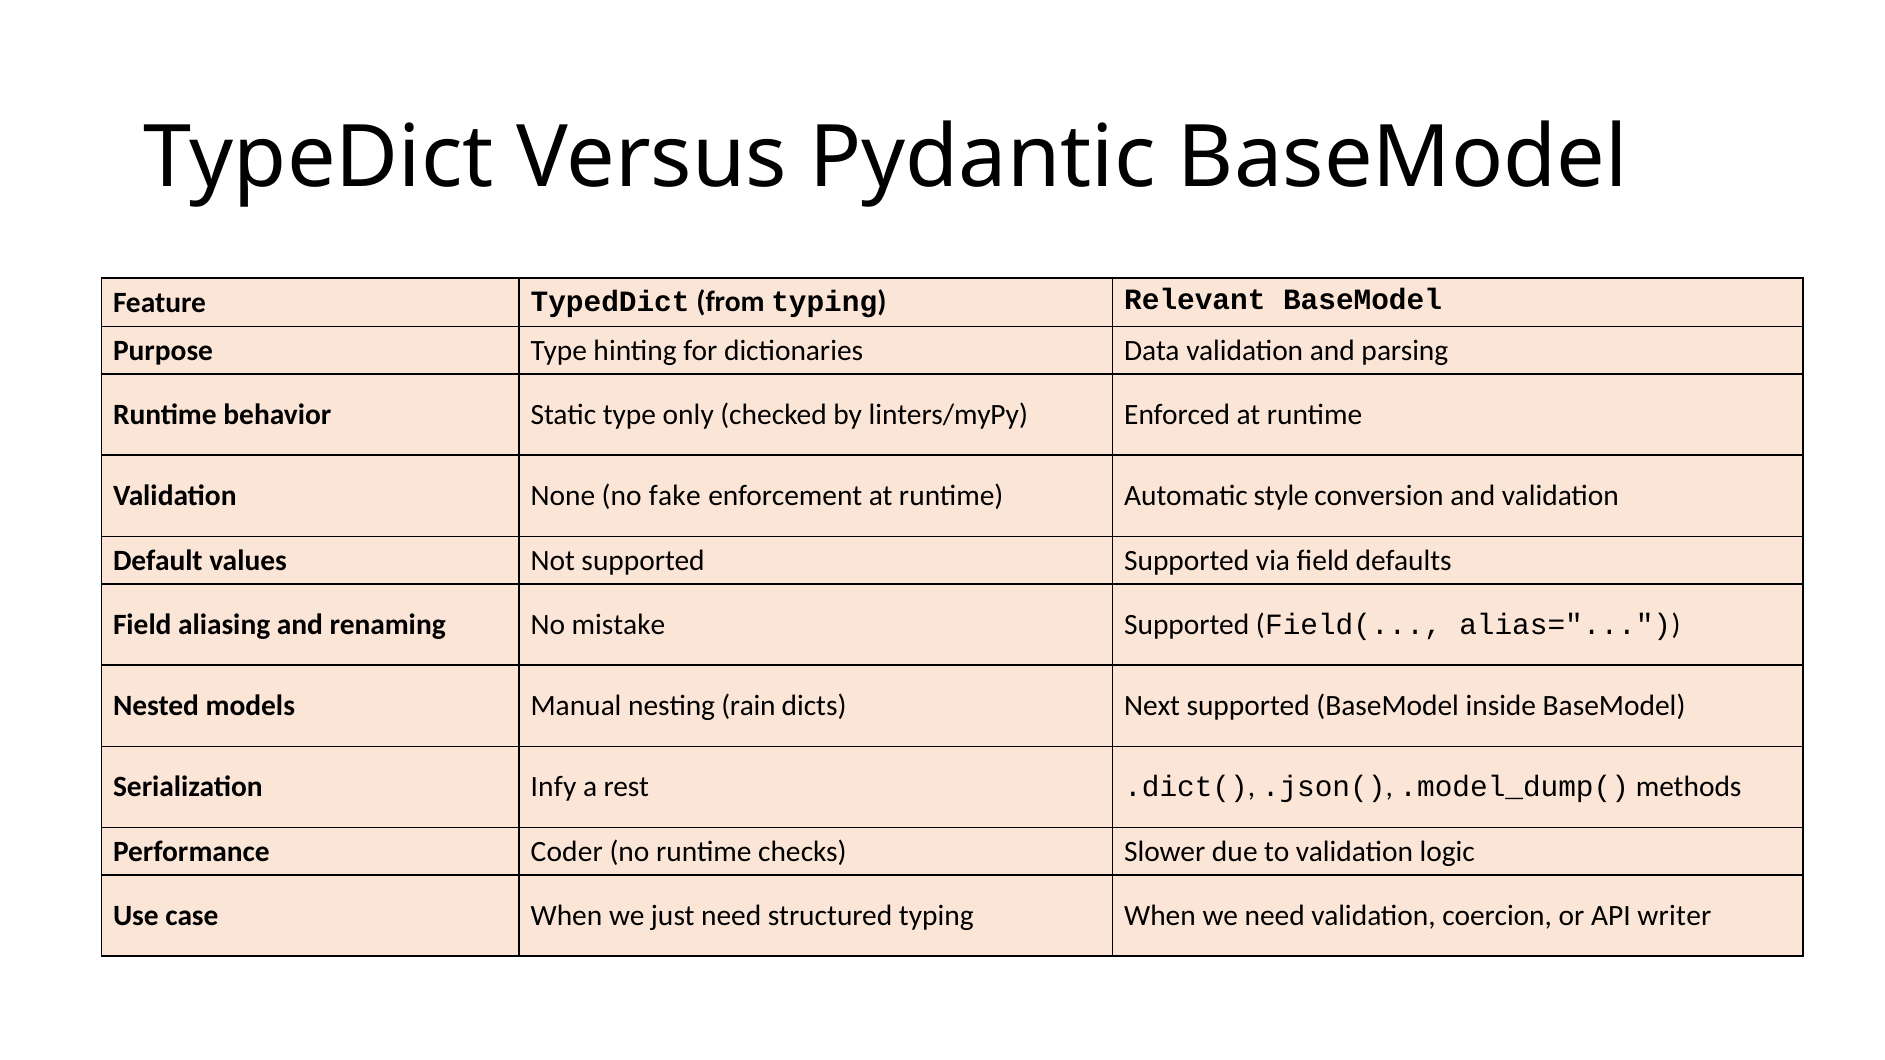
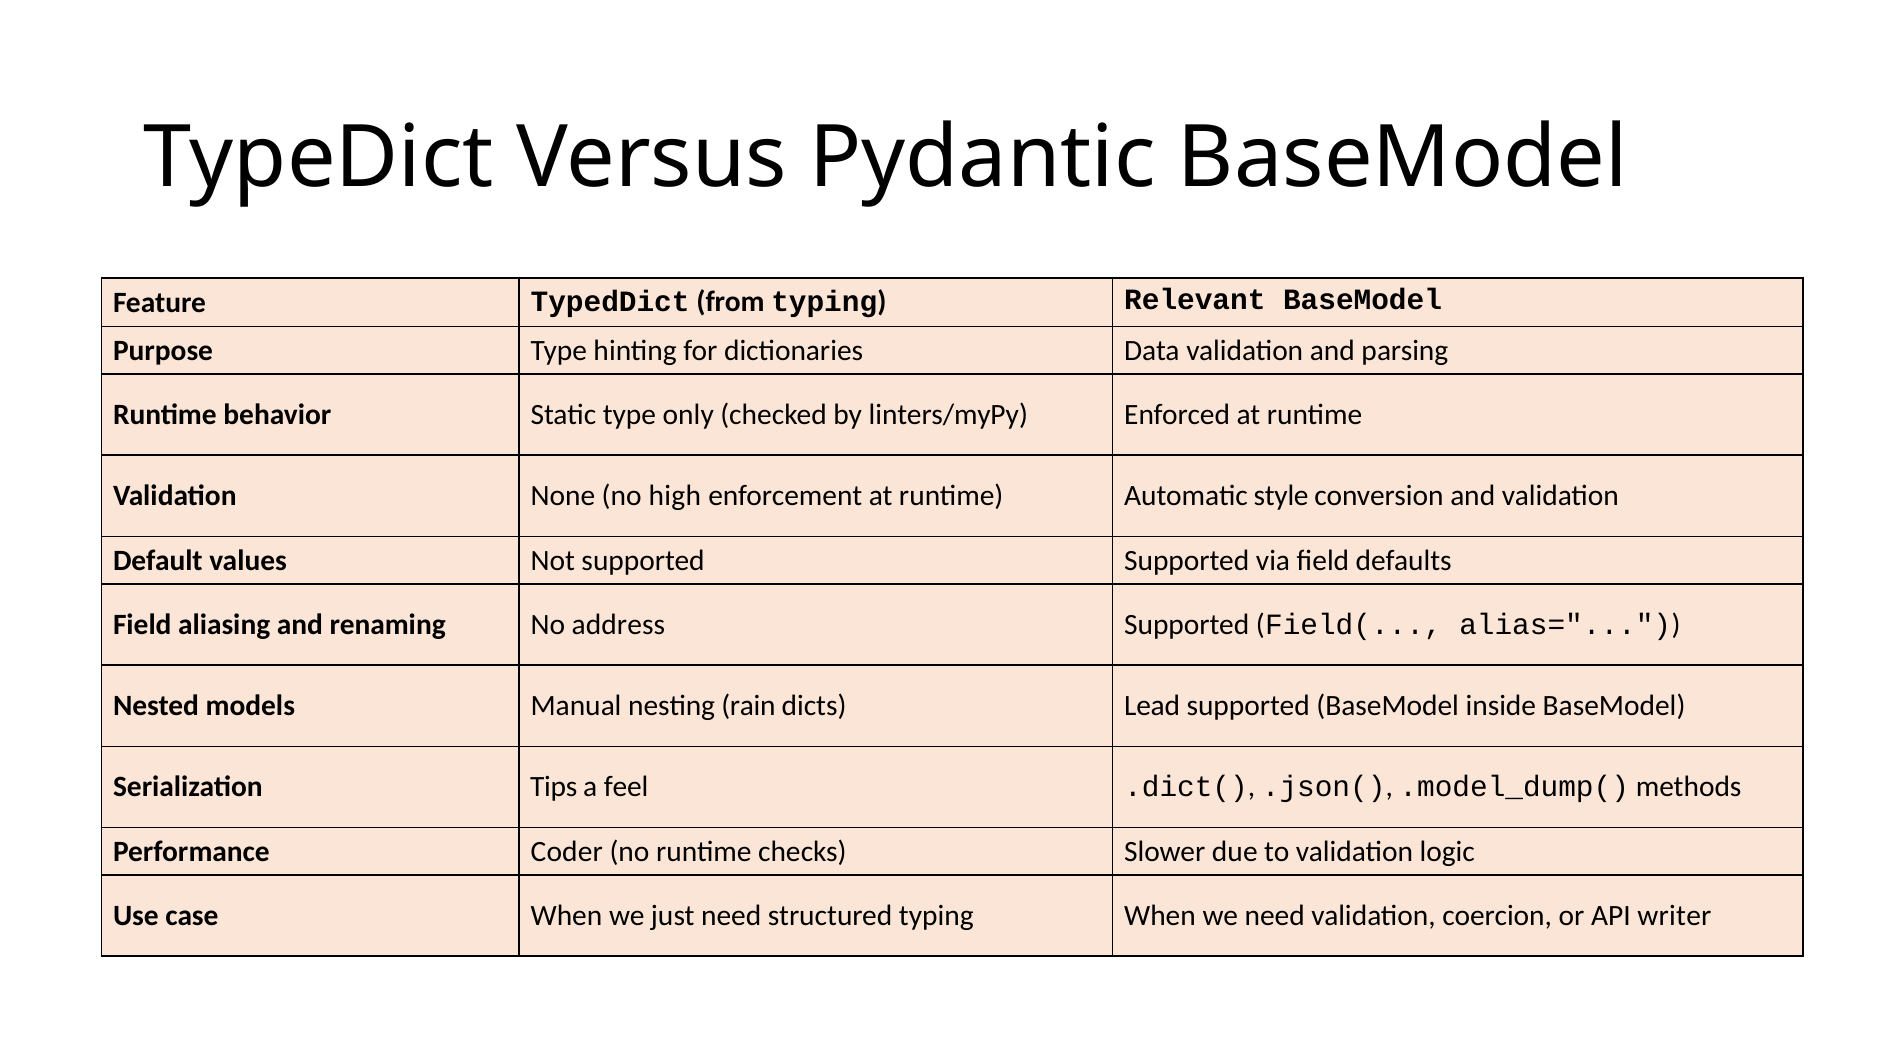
fake: fake -> high
mistake: mistake -> address
Next: Next -> Lead
Infy: Infy -> Tips
rest: rest -> feel
